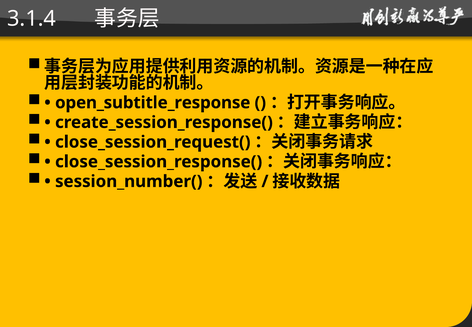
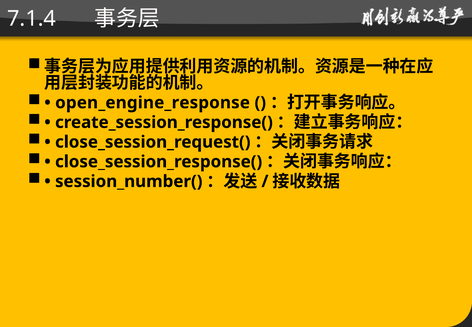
3.1.4: 3.1.4 -> 7.1.4
open_subtitle_response: open_subtitle_response -> open_engine_response
